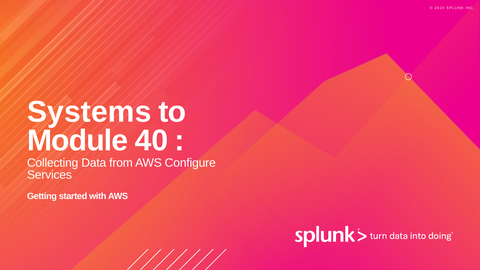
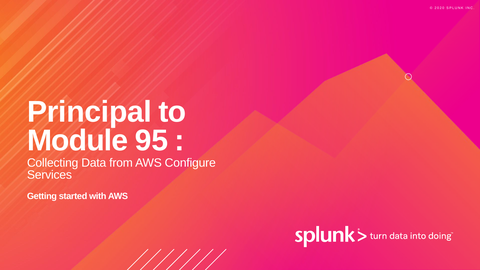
Systems: Systems -> Principal
40: 40 -> 95
